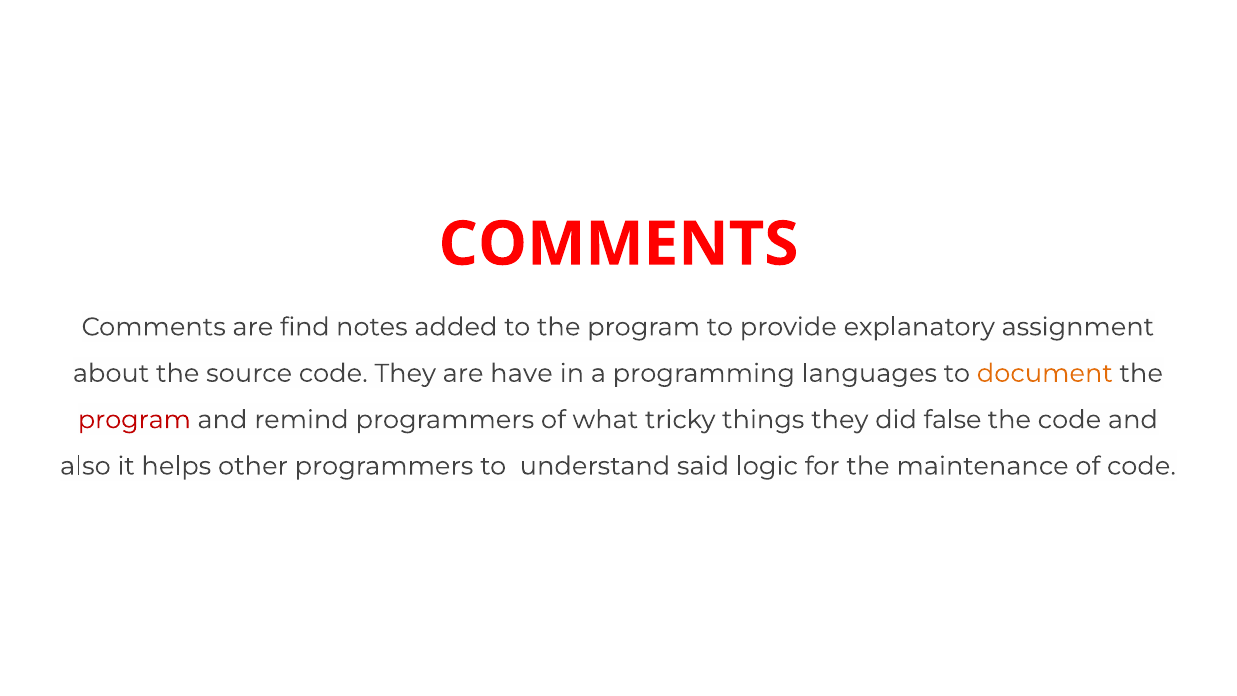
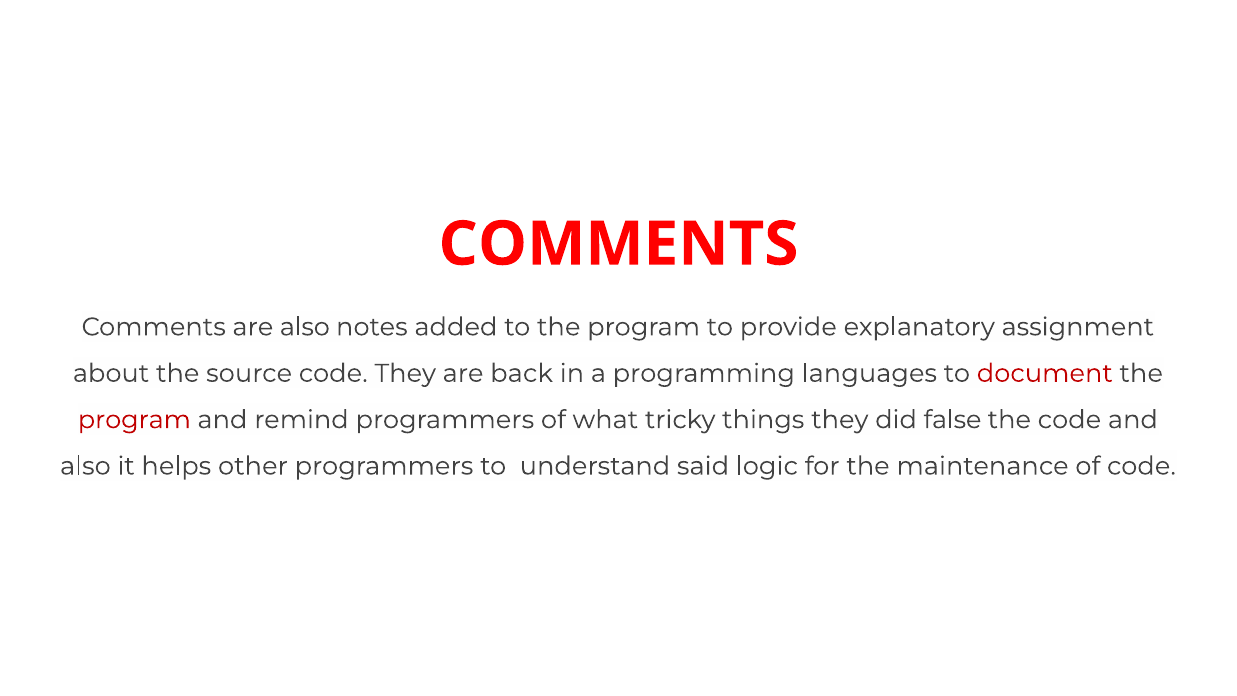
are find: find -> also
have: have -> back
document colour: orange -> red
